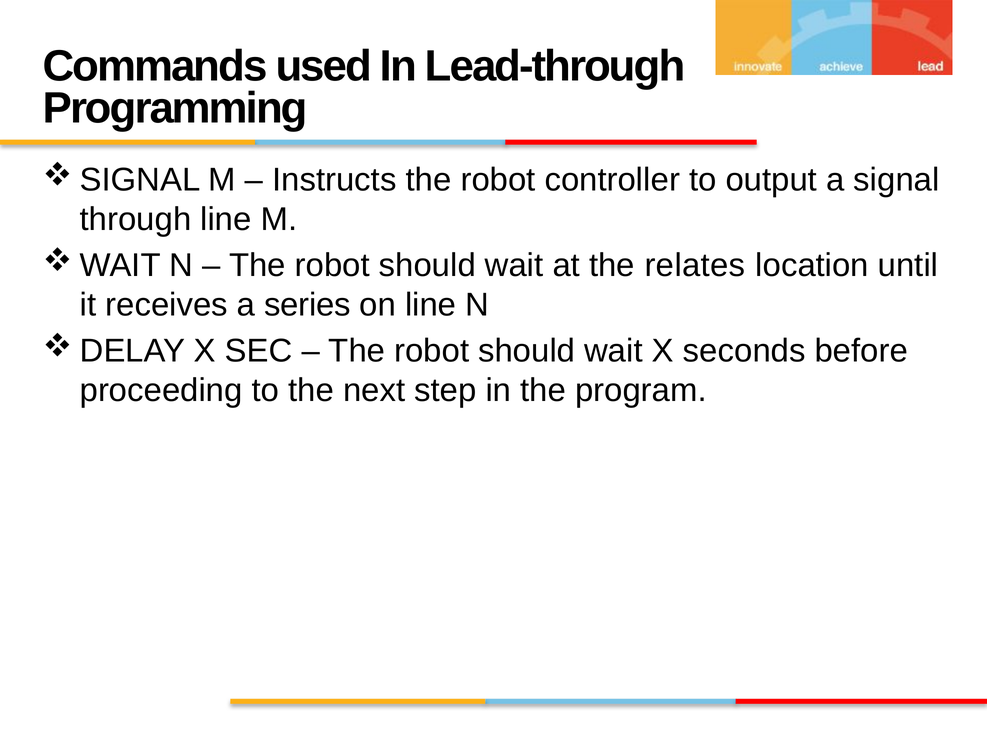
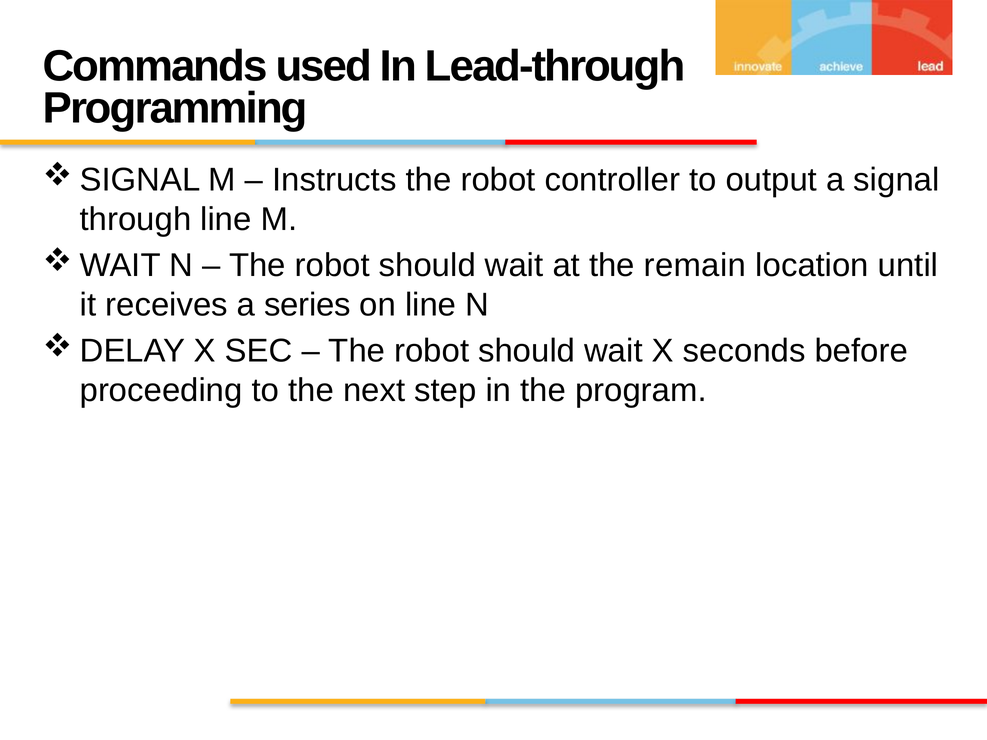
relates: relates -> remain
